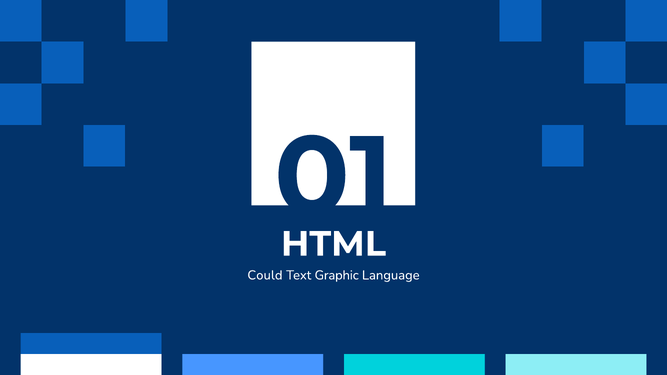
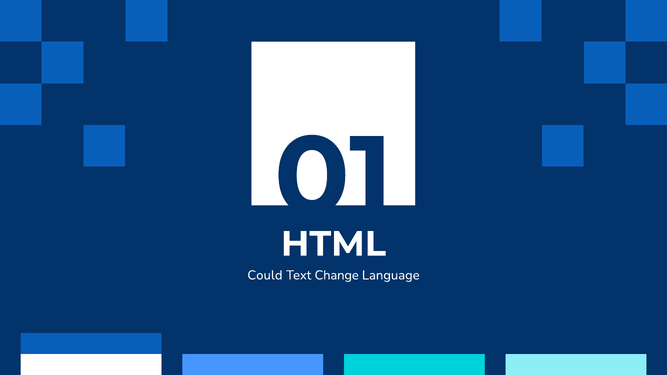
Graphic: Graphic -> Change
